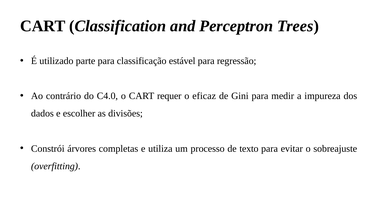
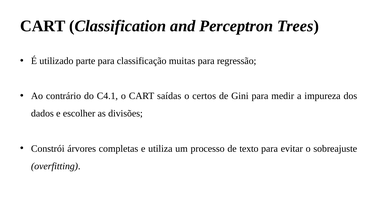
estável: estável -> muitas
C4.0: C4.0 -> C4.1
requer: requer -> saídas
eficaz: eficaz -> certos
